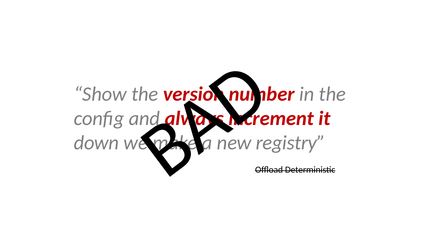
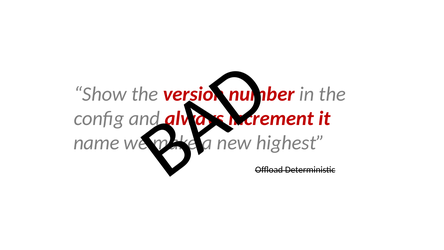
down: down -> name
registry: registry -> highest
